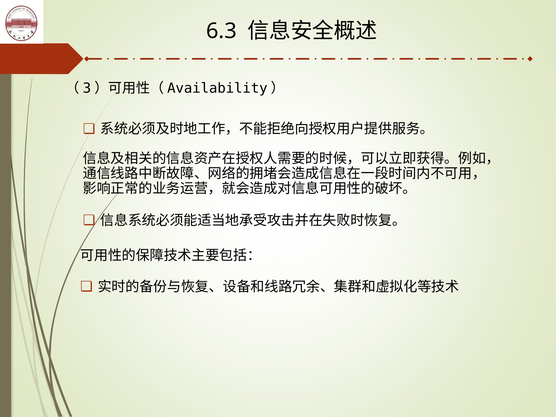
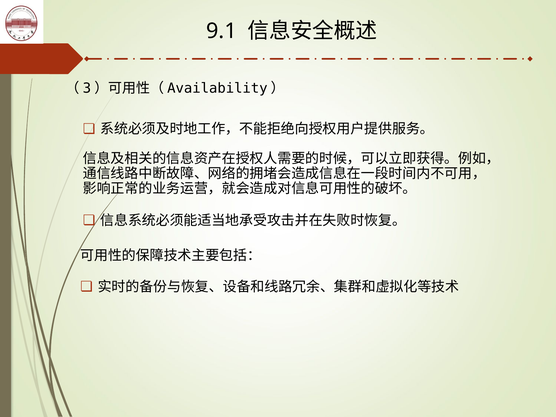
6.3: 6.3 -> 9.1
